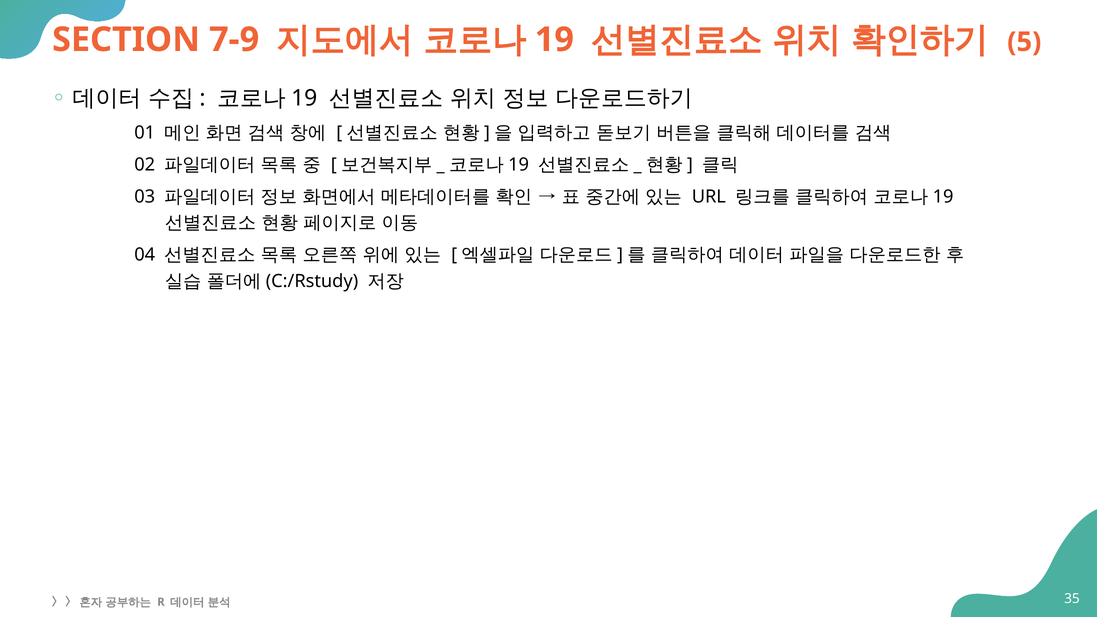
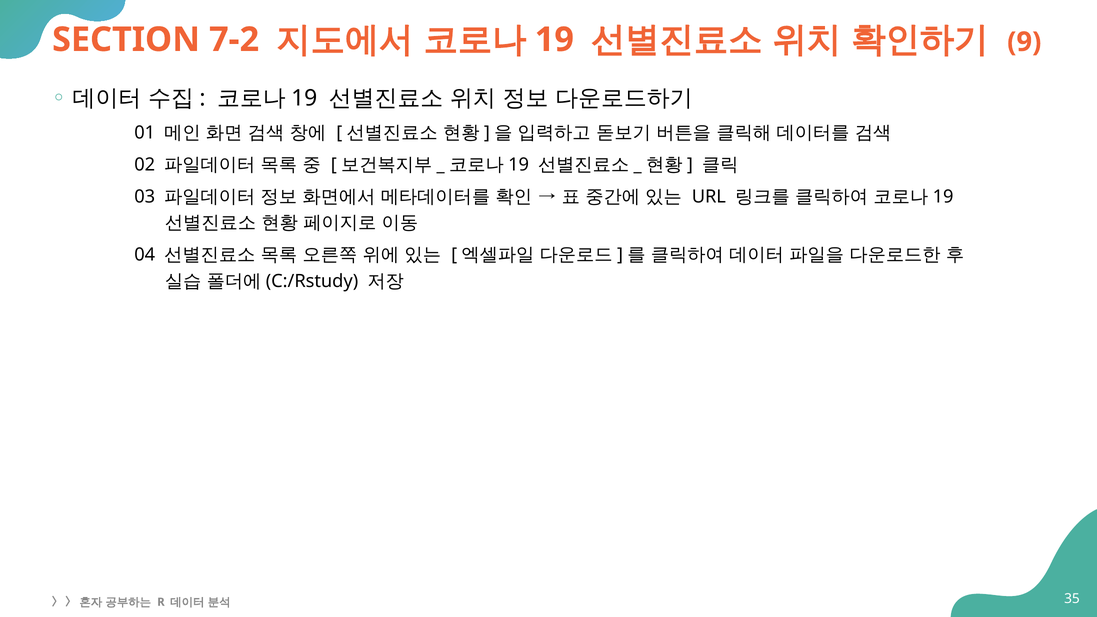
7-9: 7-9 -> 7-2
5: 5 -> 9
